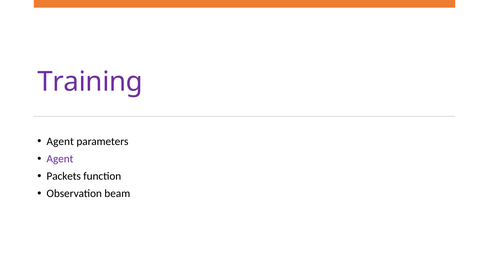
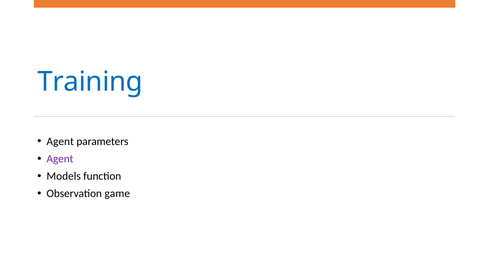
Training colour: purple -> blue
Packets: Packets -> Models
beam: beam -> game
